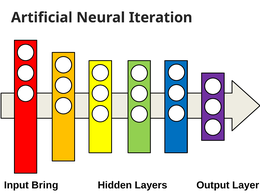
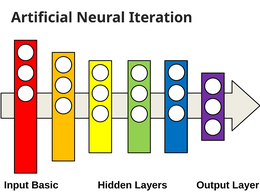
Bring: Bring -> Basic
